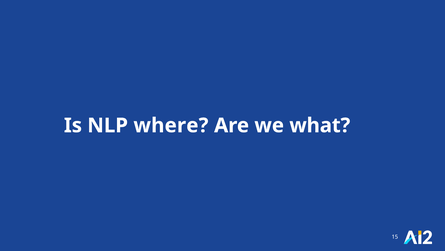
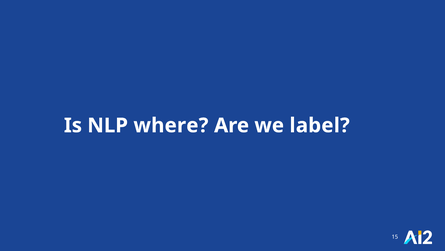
what: what -> label
